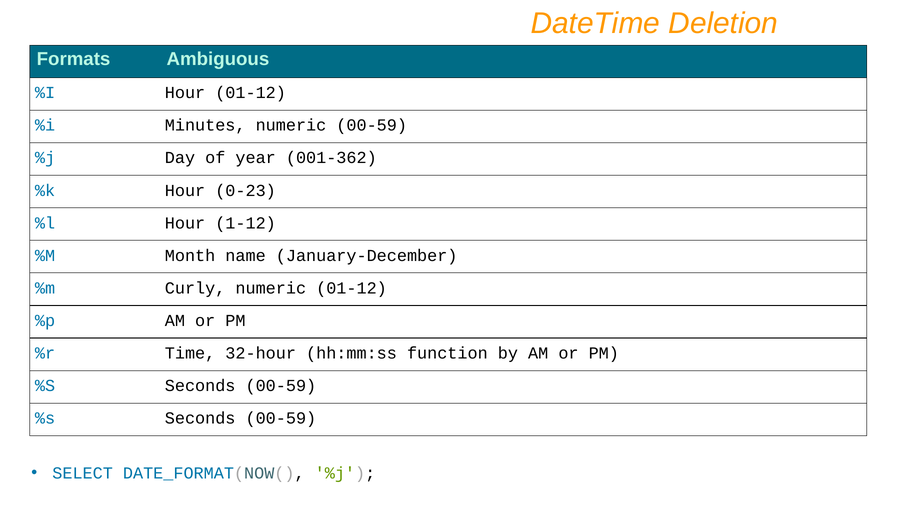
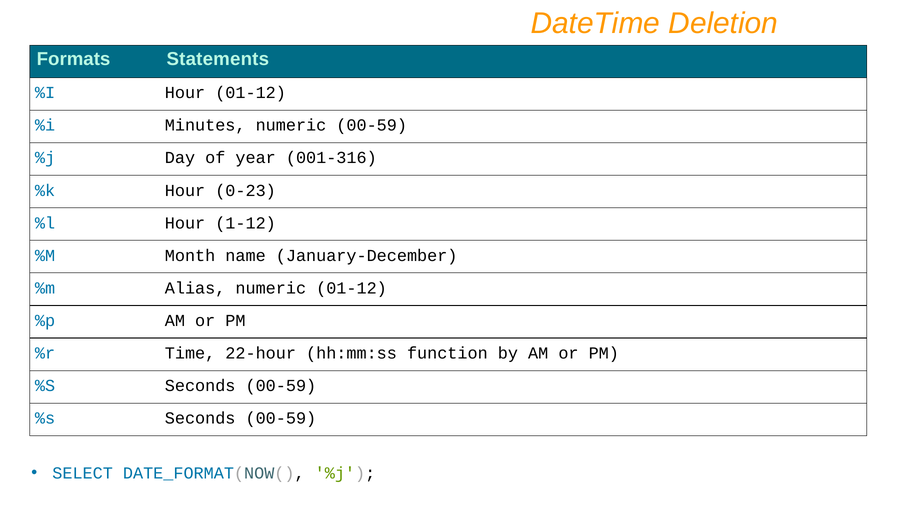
Ambiguous: Ambiguous -> Statements
001-362: 001-362 -> 001-316
Curly: Curly -> Alias
32-hour: 32-hour -> 22-hour
